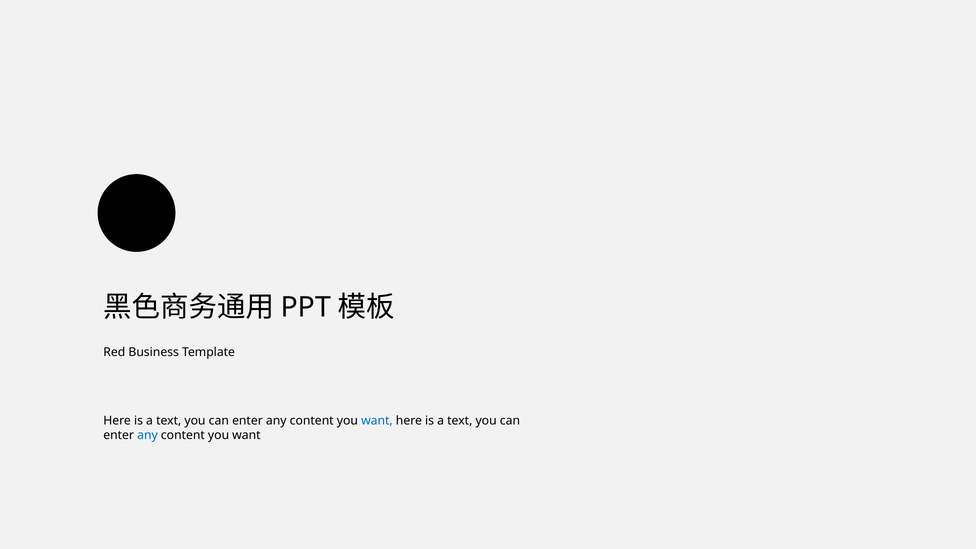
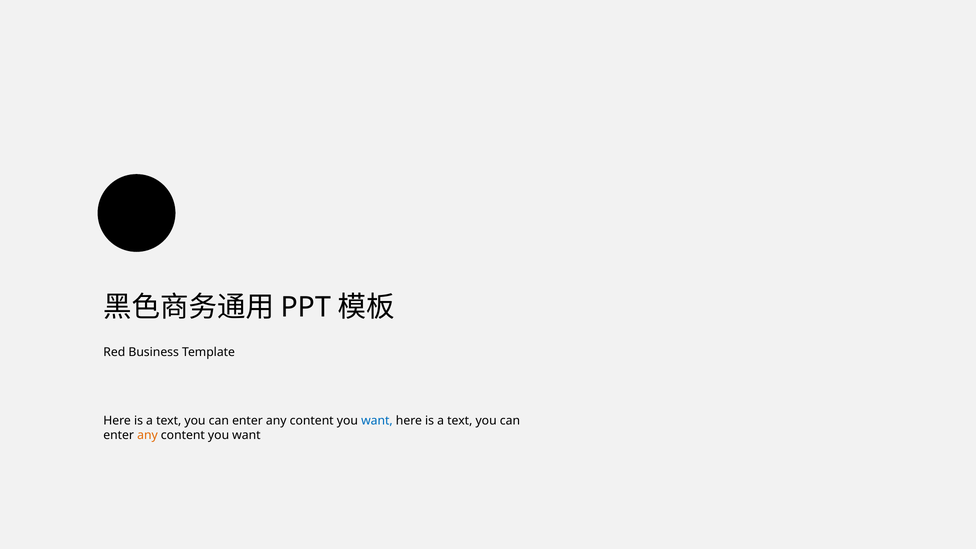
any at (147, 435) colour: blue -> orange
